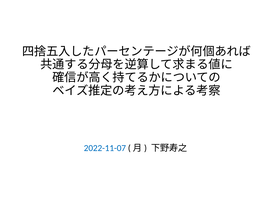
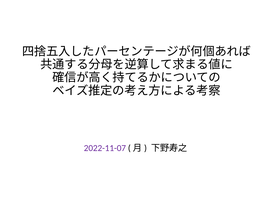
2022-11-07 colour: blue -> purple
